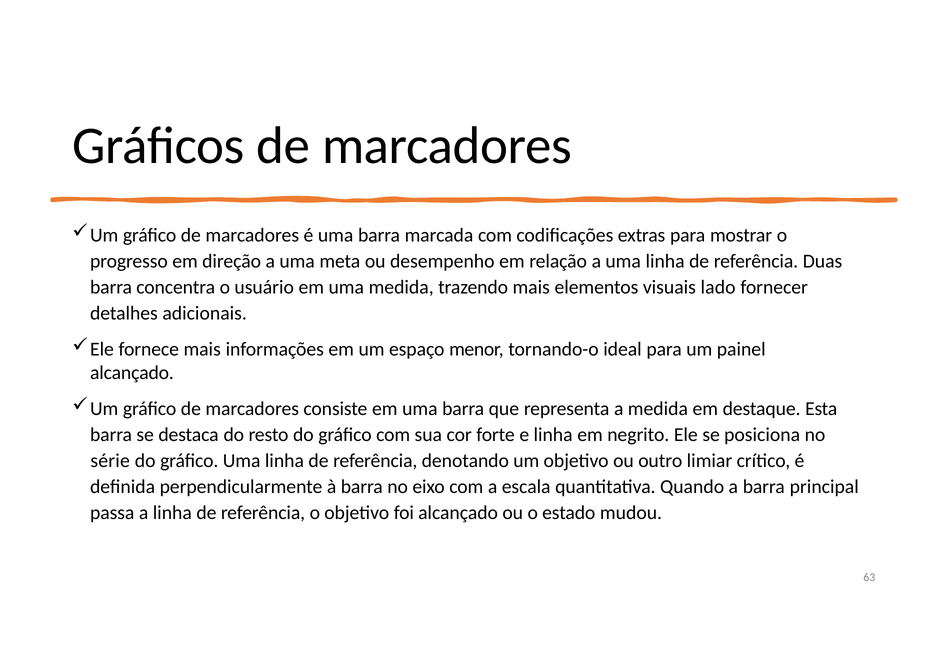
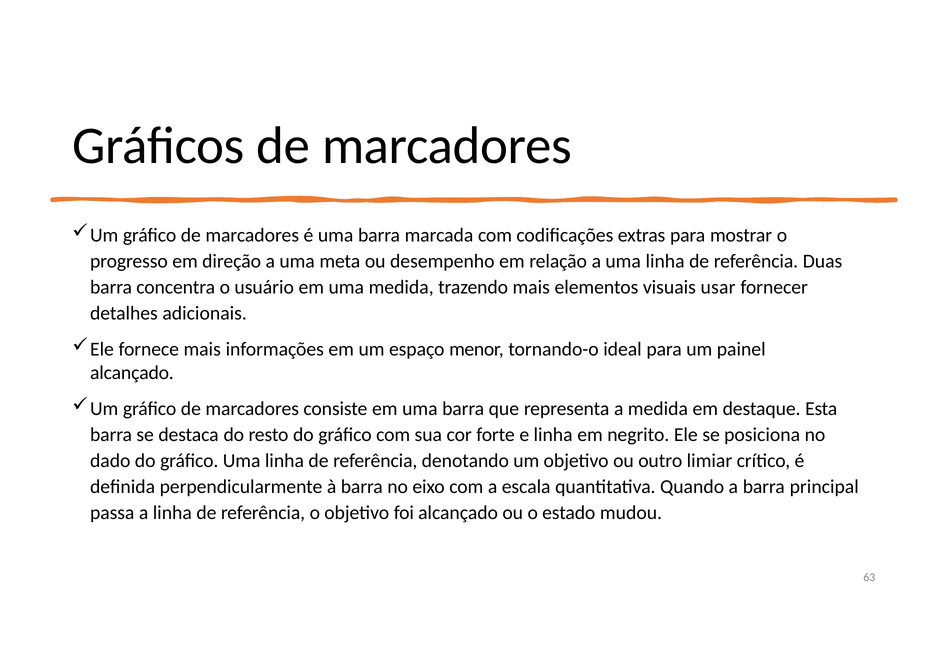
lado: lado -> usar
série: série -> dado
